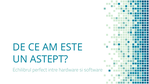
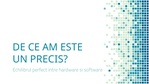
ASTEPT: ASTEPT -> PRECIS
